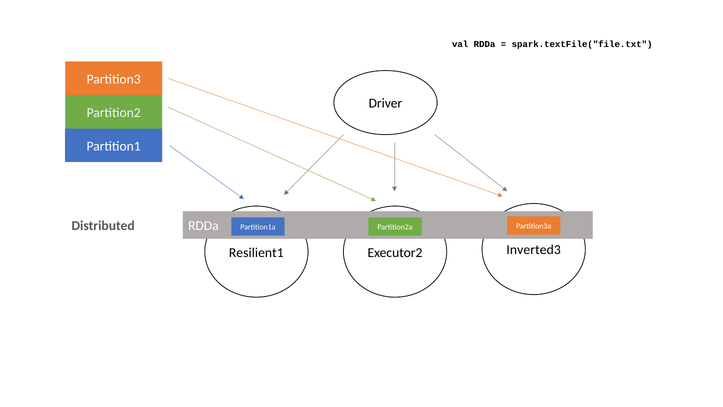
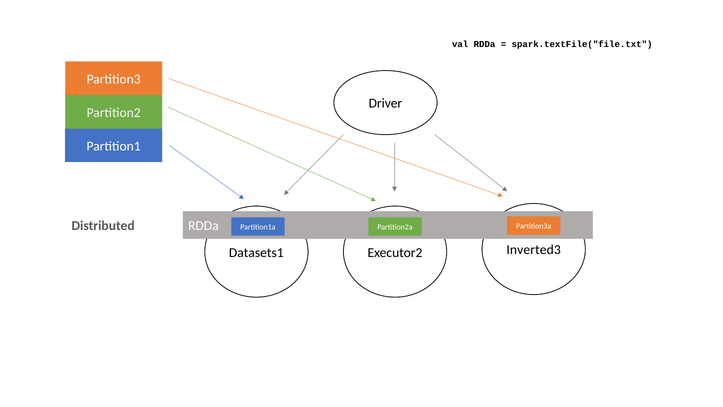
Resilient1: Resilient1 -> Datasets1
